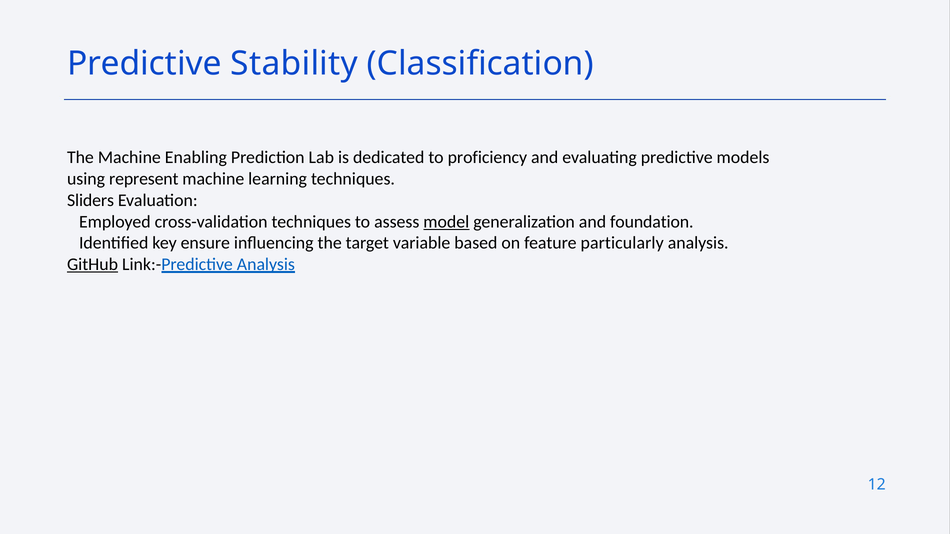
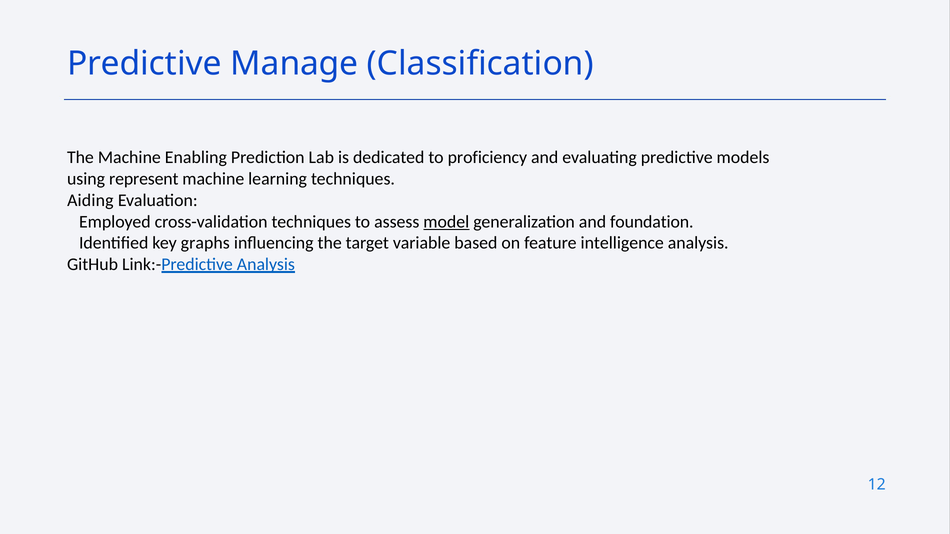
Stability: Stability -> Manage
Sliders: Sliders -> Aiding
ensure: ensure -> graphs
particularly: particularly -> intelligence
GitHub underline: present -> none
